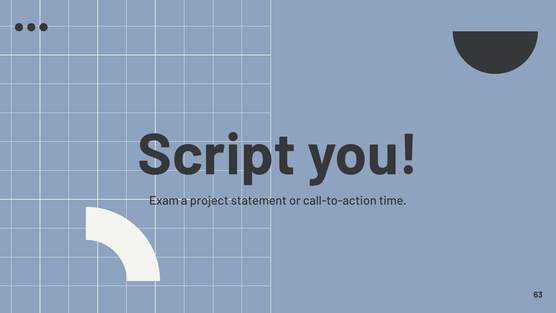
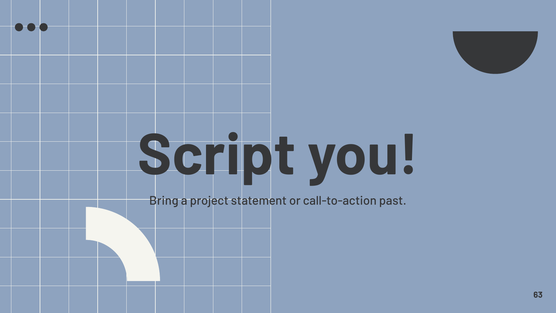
Exam: Exam -> Bring
time: time -> past
